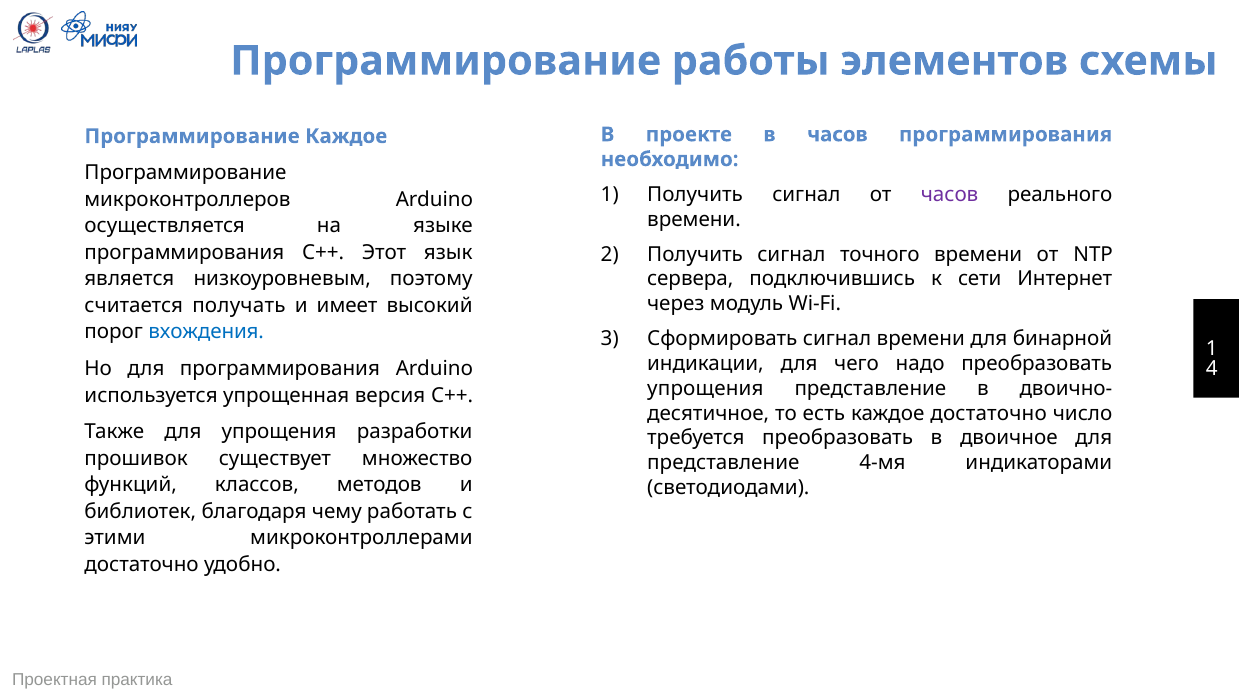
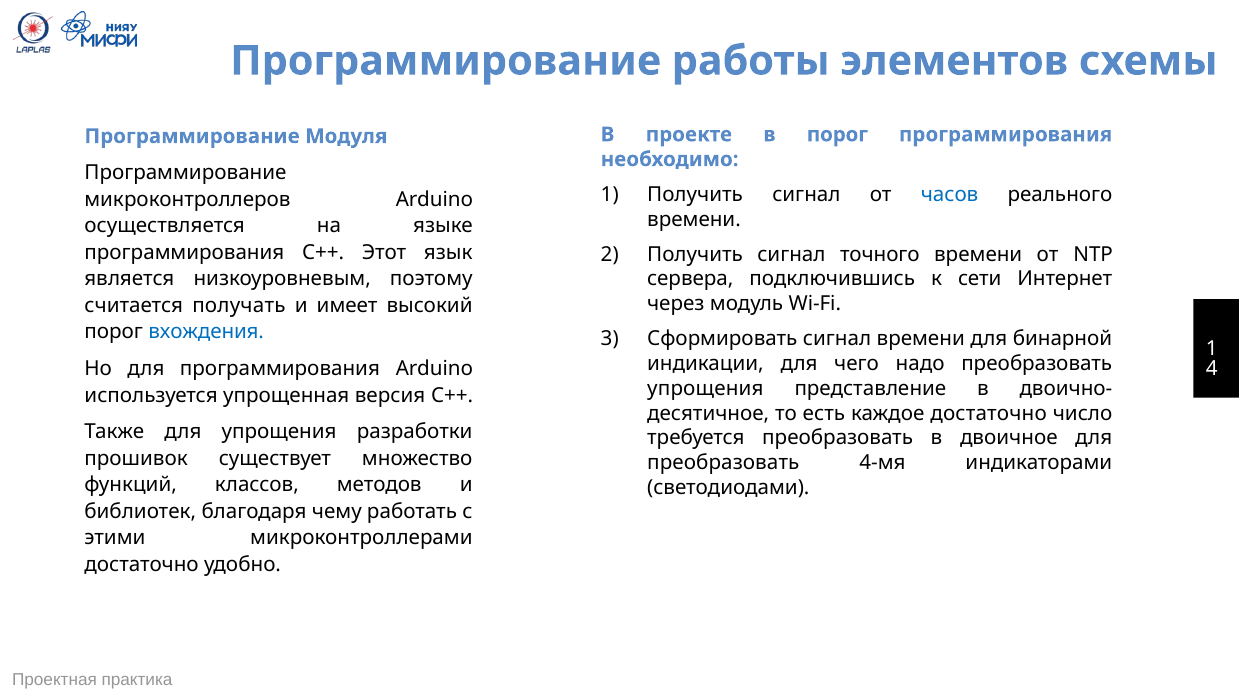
в часов: часов -> порог
Программирование Каждое: Каждое -> Модуля
часов at (950, 194) colour: purple -> blue
представление at (723, 463): представление -> преобразовать
